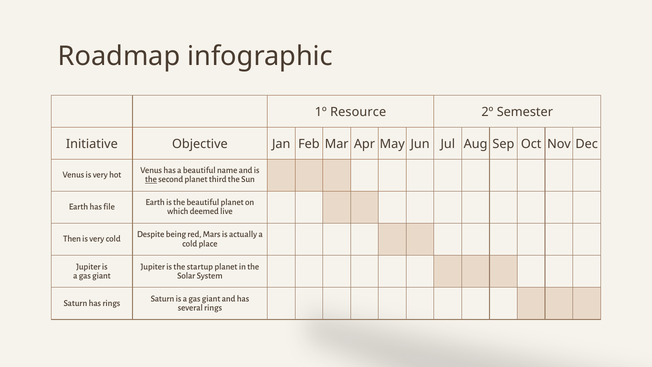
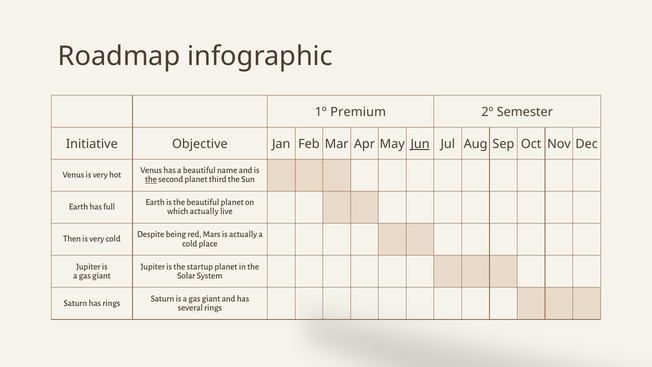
Resource: Resource -> Premium
Jun underline: none -> present
file: file -> full
which deemed: deemed -> actually
